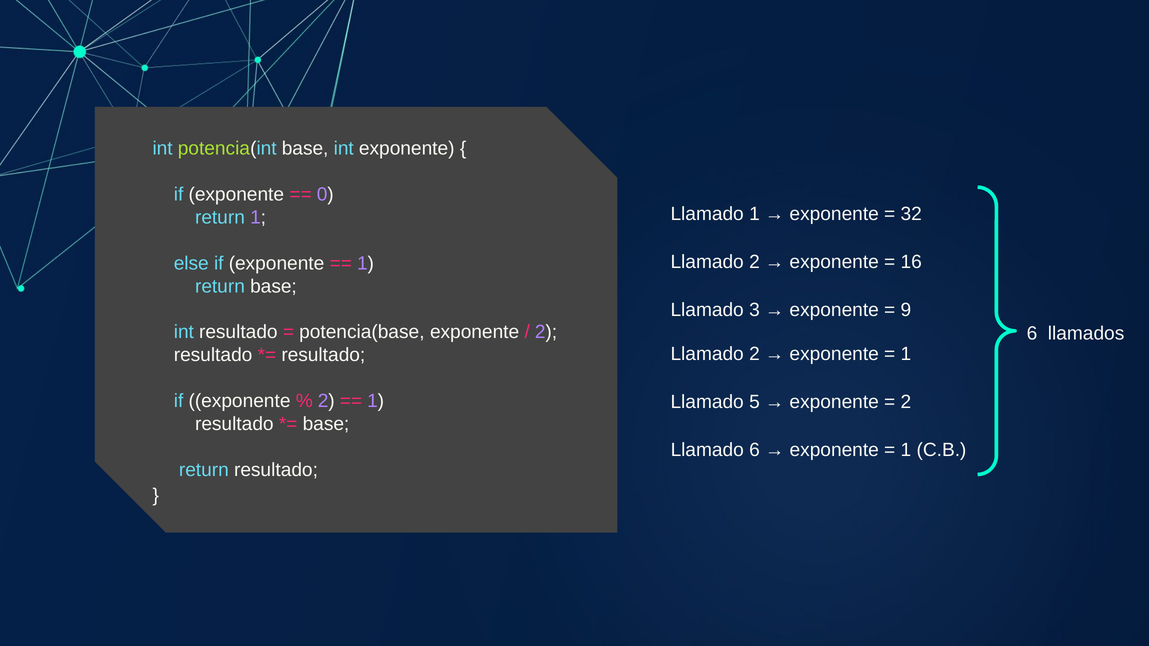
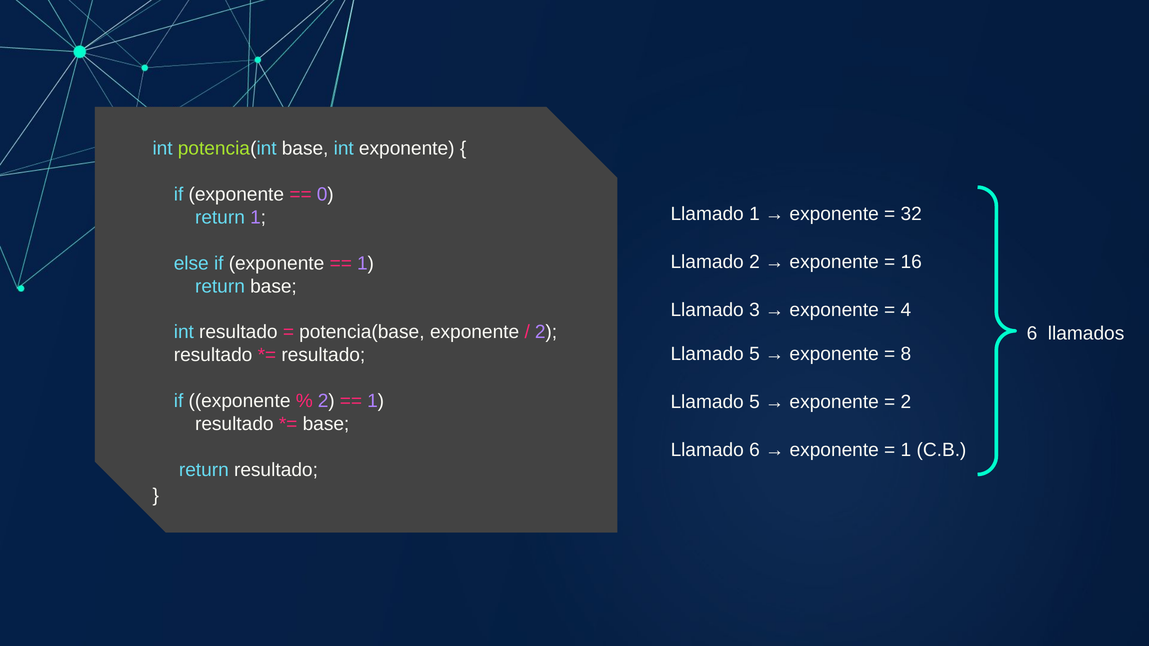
9: 9 -> 4
2 at (754, 354): 2 -> 5
1 at (906, 354): 1 -> 8
